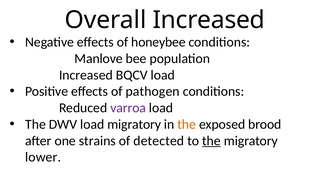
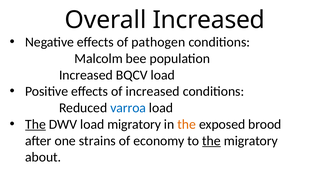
honeybee: honeybee -> pathogen
Manlove: Manlove -> Malcolm
of pathogen: pathogen -> increased
varroa colour: purple -> blue
The at (35, 124) underline: none -> present
detected: detected -> economy
lower: lower -> about
